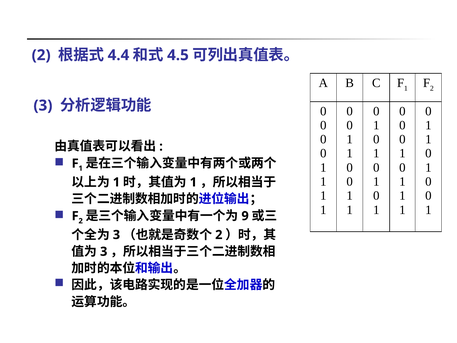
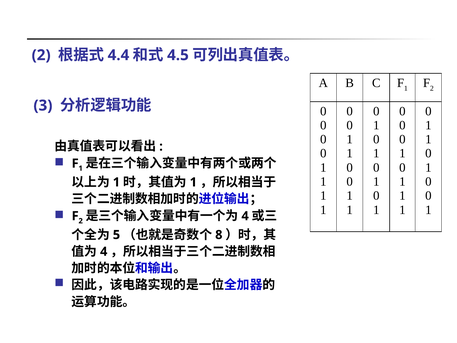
9 at (245, 216): 9 -> 4
3 at (116, 235): 3 -> 5
2 at (219, 235): 2 -> 8
3 at (104, 251): 3 -> 4
